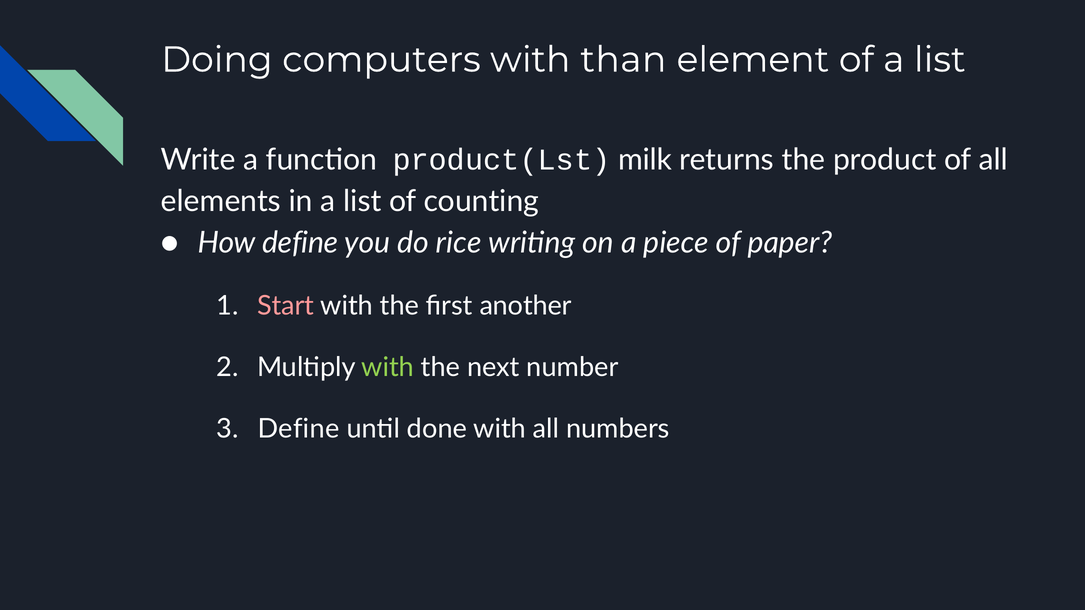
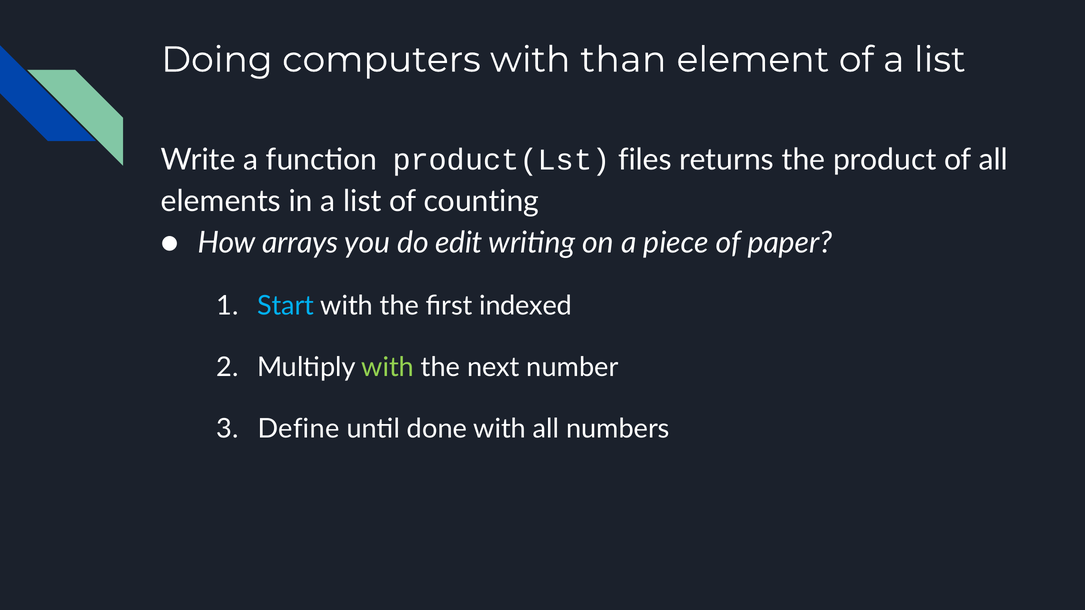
milk: milk -> files
How define: define -> arrays
rice: rice -> edit
Start colour: pink -> light blue
another: another -> indexed
